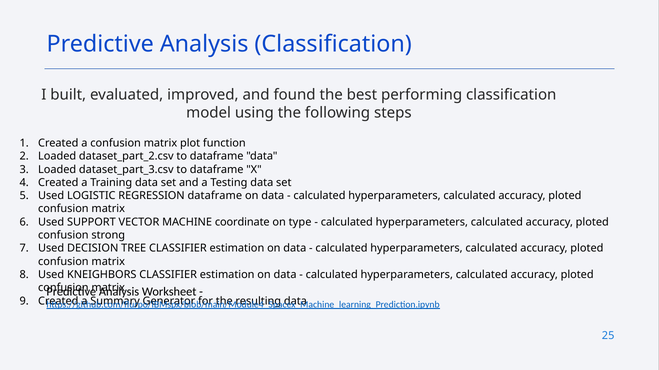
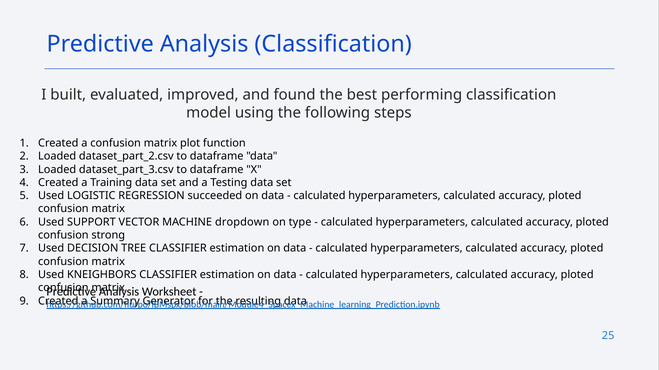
REGRESSION dataframe: dataframe -> succeeded
coordinate: coordinate -> dropdown
